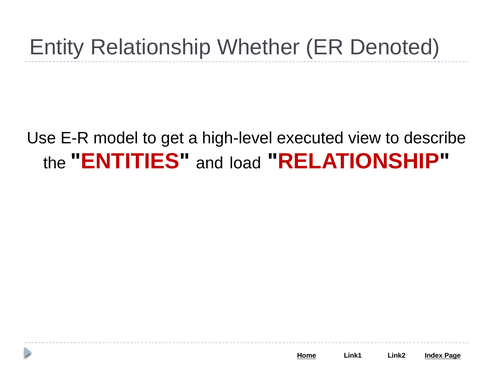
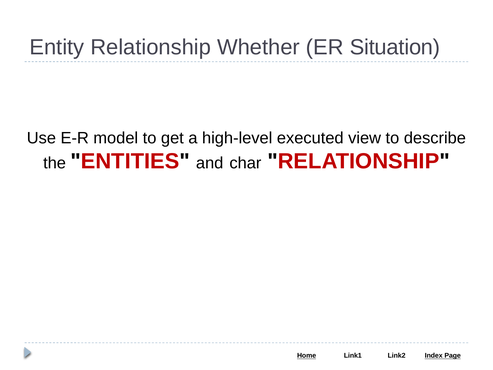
Denoted: Denoted -> Situation
load: load -> char
